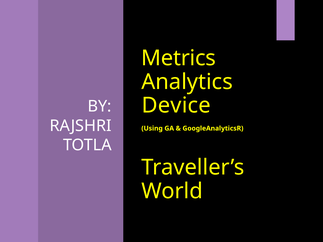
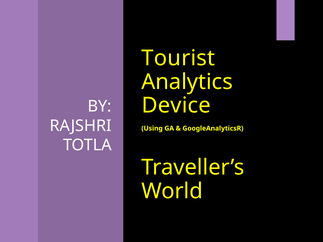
Metrics: Metrics -> Tourist
